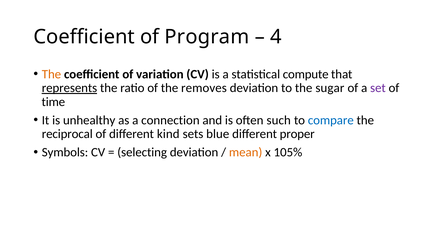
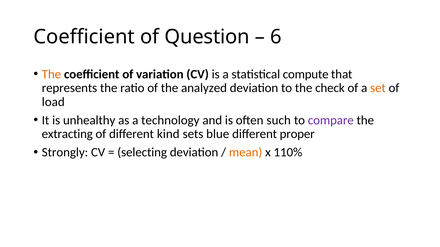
Program: Program -> Question
4: 4 -> 6
represents underline: present -> none
removes: removes -> analyzed
sugar: sugar -> check
set colour: purple -> orange
time: time -> load
connection: connection -> technology
compare colour: blue -> purple
reciprocal: reciprocal -> extracting
Symbols: Symbols -> Strongly
105%: 105% -> 110%
